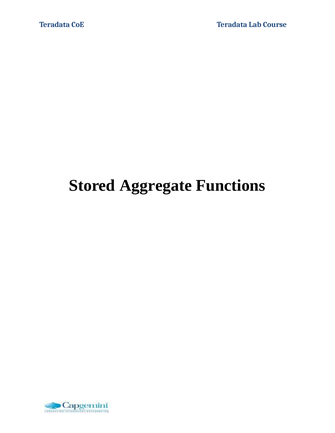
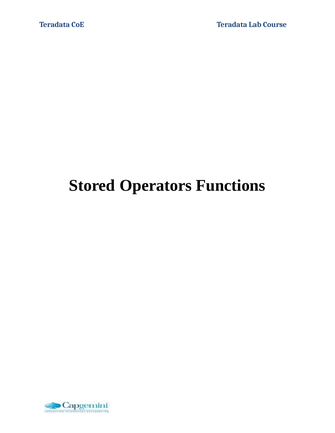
Aggregate: Aggregate -> Operators
